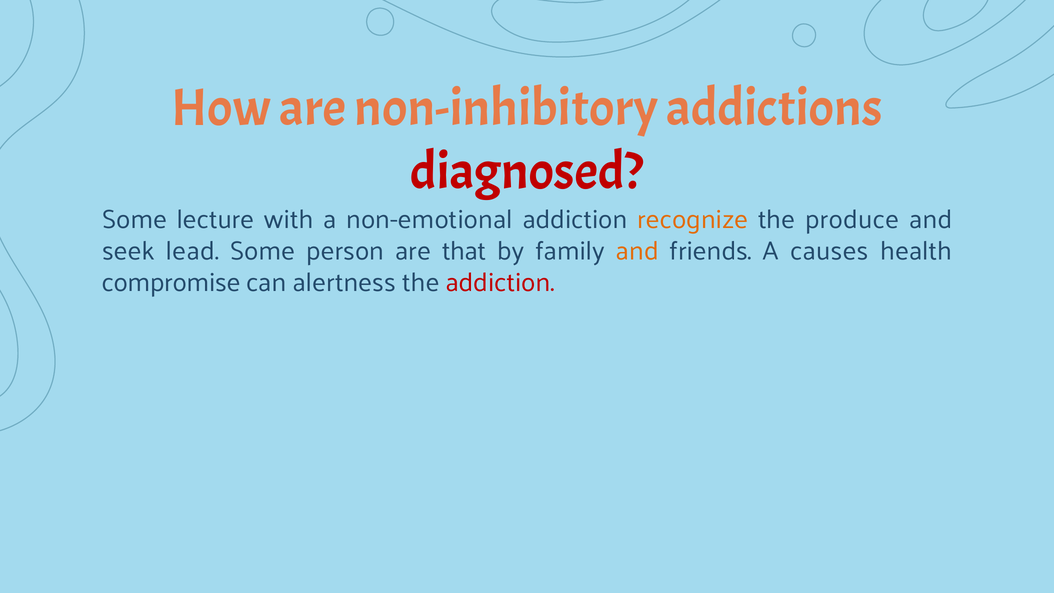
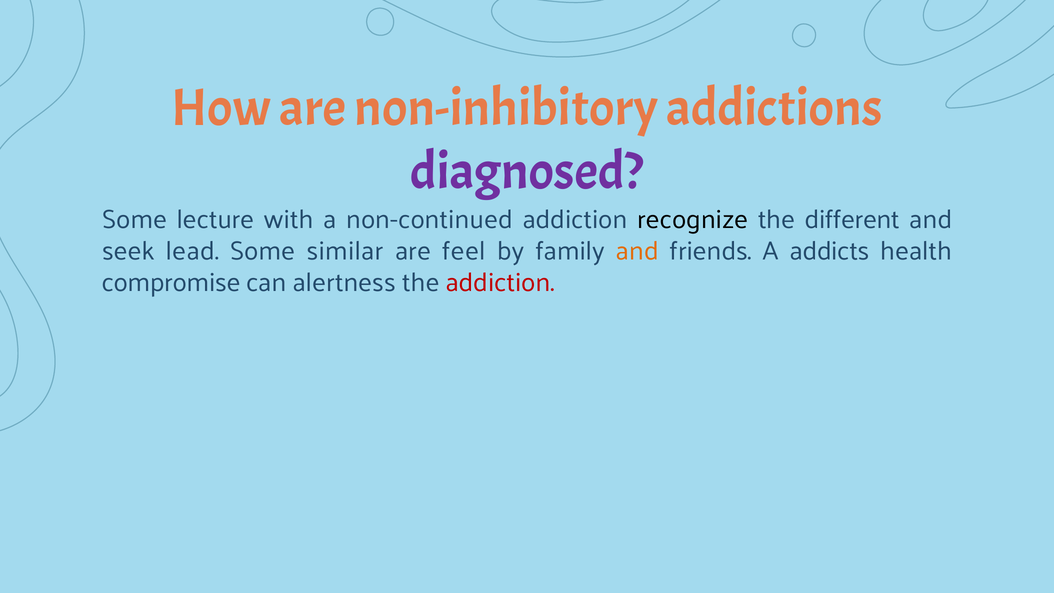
diagnosed colour: red -> purple
non-emotional: non-emotional -> non-continued
recognize colour: orange -> black
produce: produce -> different
person: person -> similar
that: that -> feel
causes: causes -> addicts
